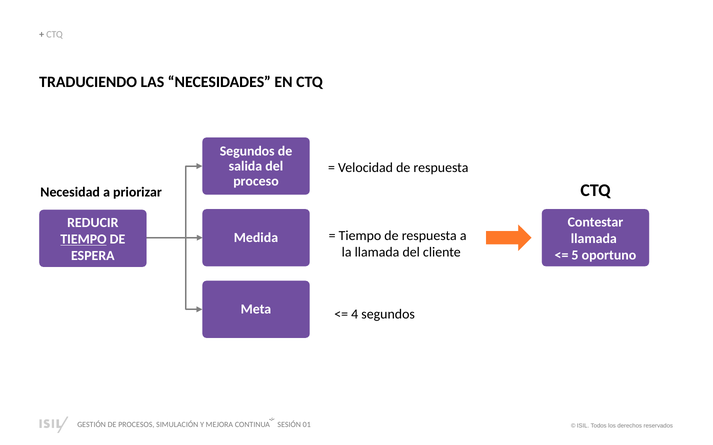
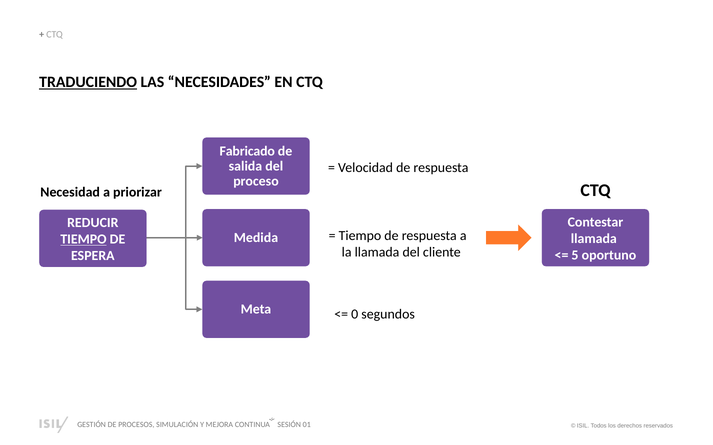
TRADUCIENDO underline: none -> present
Segundos at (247, 151): Segundos -> Fabricado
4: 4 -> 0
